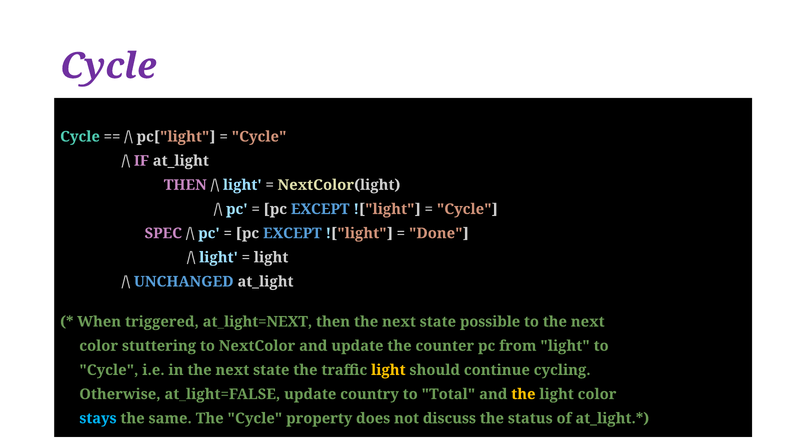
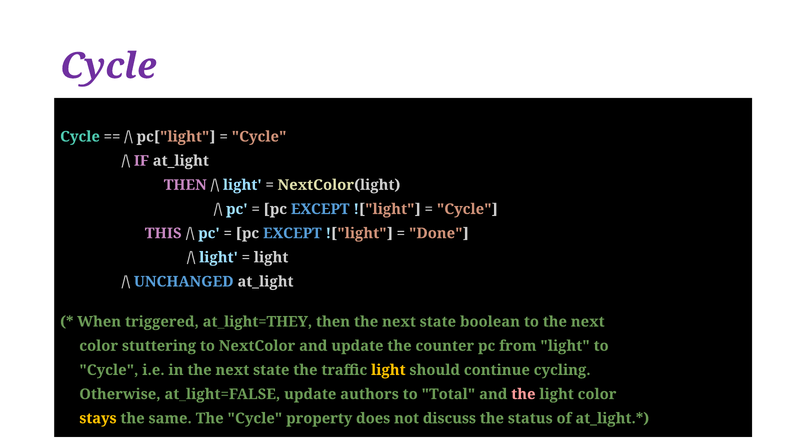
SPEC: SPEC -> THIS
at_light=NEXT: at_light=NEXT -> at_light=THEY
possible: possible -> boolean
country: country -> authors
the at (523, 394) colour: yellow -> pink
stays colour: light blue -> yellow
